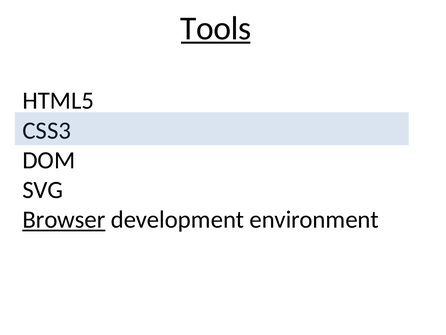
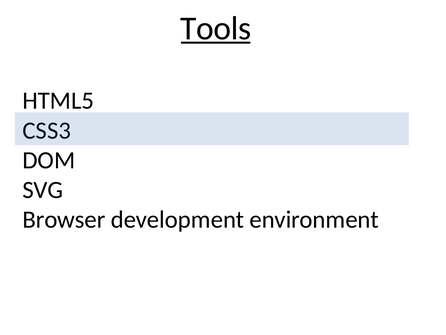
Browser underline: present -> none
